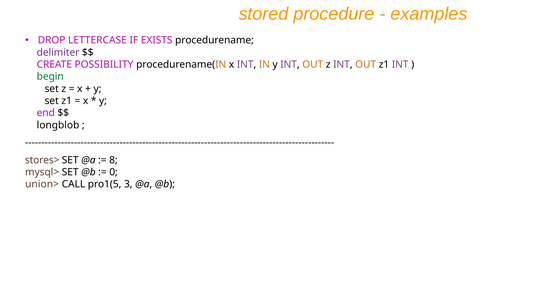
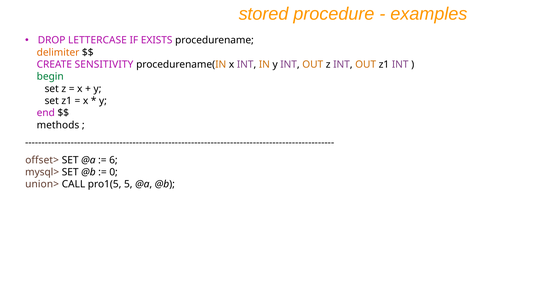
delimiter colour: purple -> orange
POSSIBILITY: POSSIBILITY -> SENSITIVITY
longblob: longblob -> methods
stores>: stores> -> offset>
8: 8 -> 6
3: 3 -> 5
